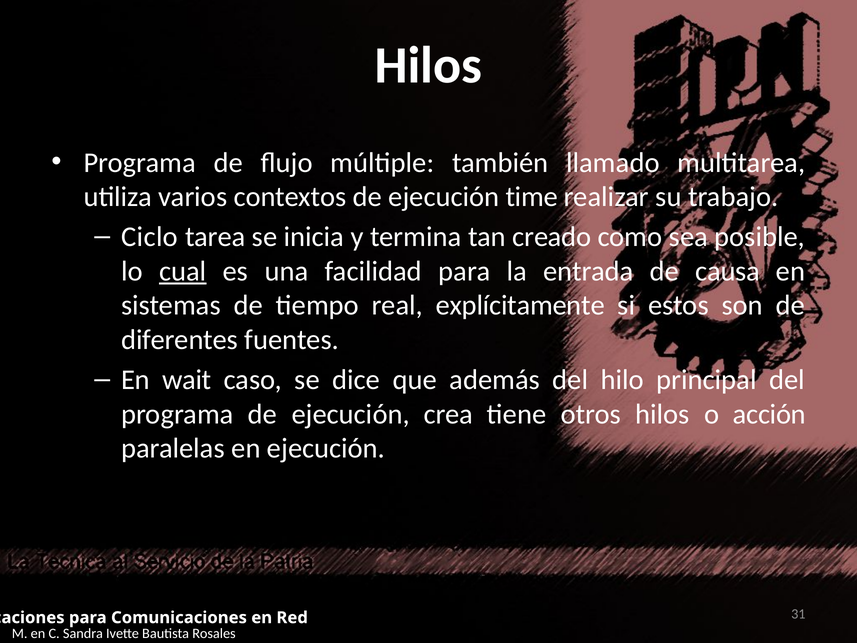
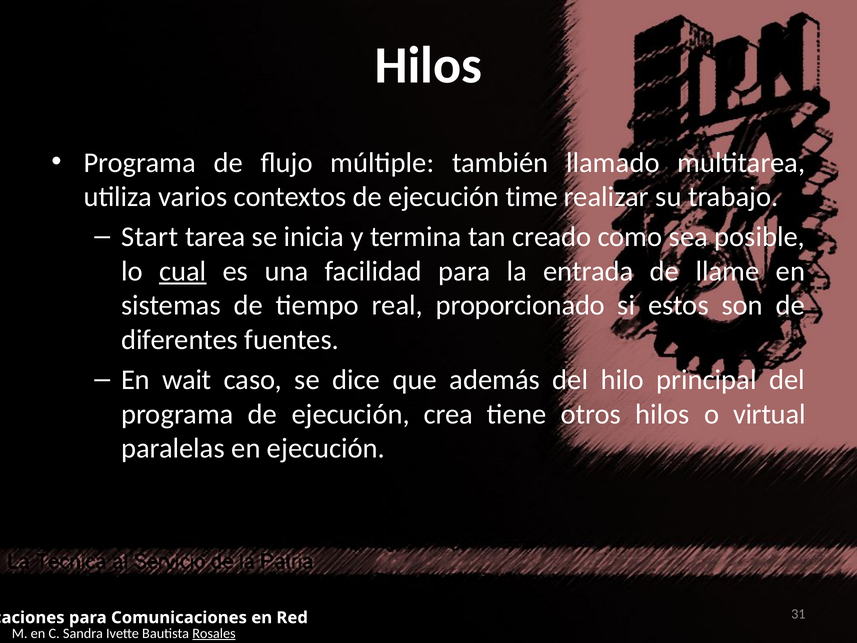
Ciclo: Ciclo -> Start
causa: causa -> llame
explícitamente: explícitamente -> proporcionado
acción: acción -> virtual
Rosales underline: none -> present
